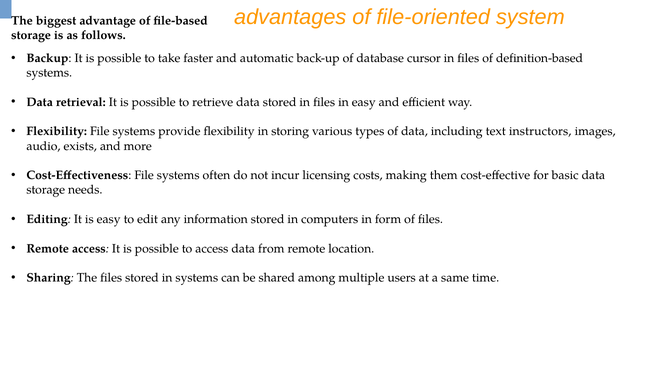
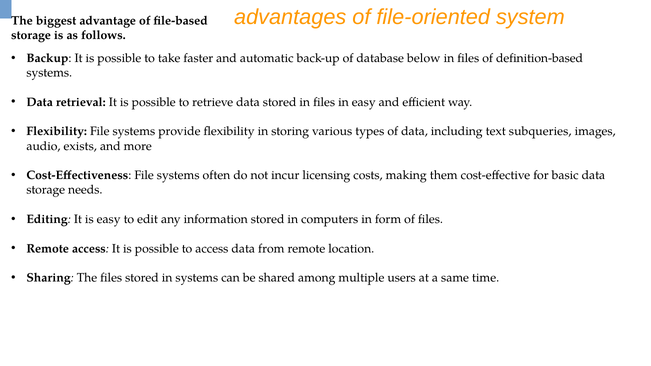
cursor: cursor -> below
instructors: instructors -> subqueries
